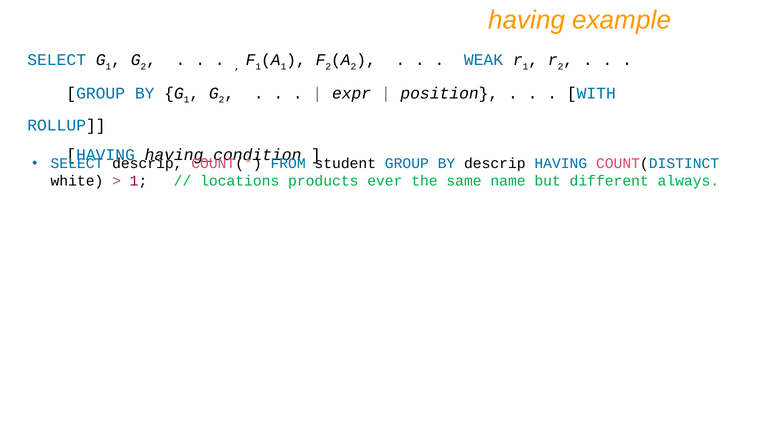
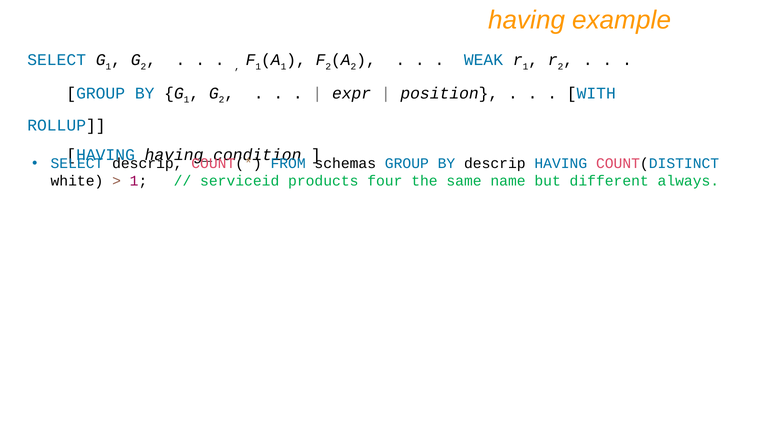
student: student -> schemas
locations: locations -> serviceid
ever: ever -> four
